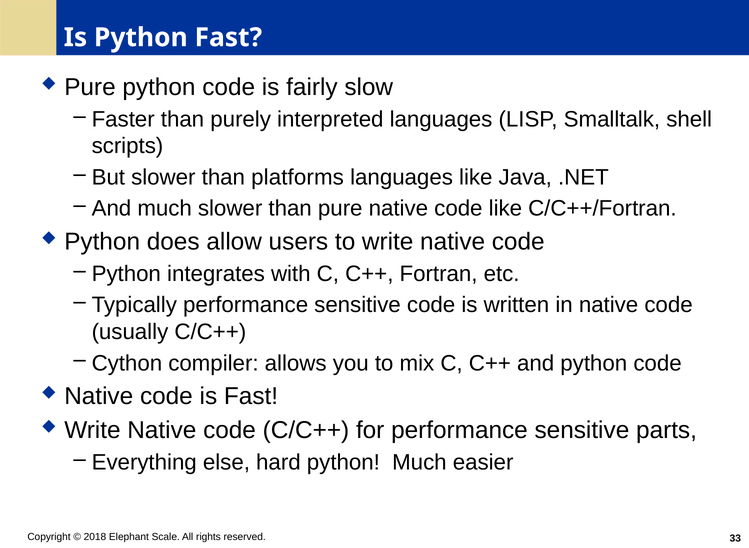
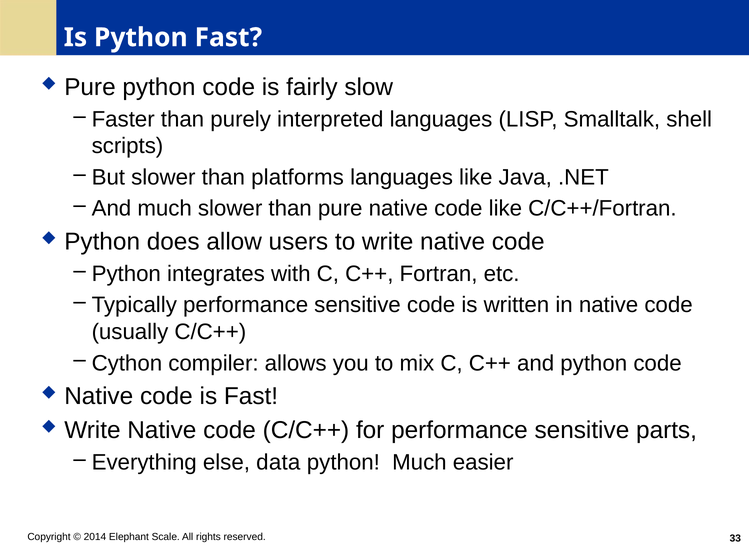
hard: hard -> data
2018: 2018 -> 2014
